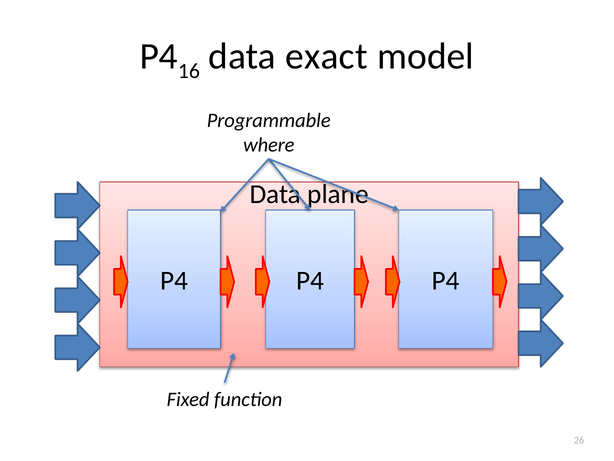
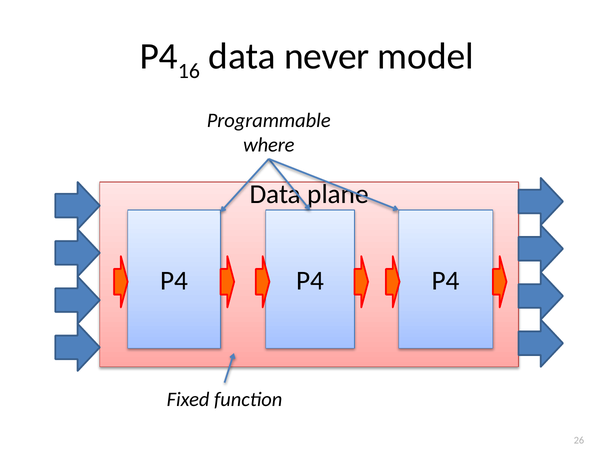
exact: exact -> never
